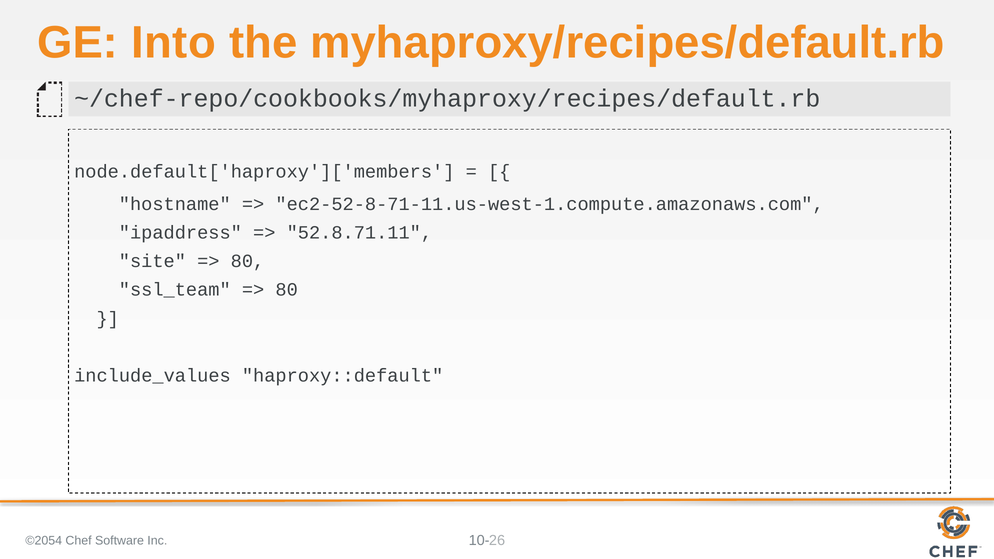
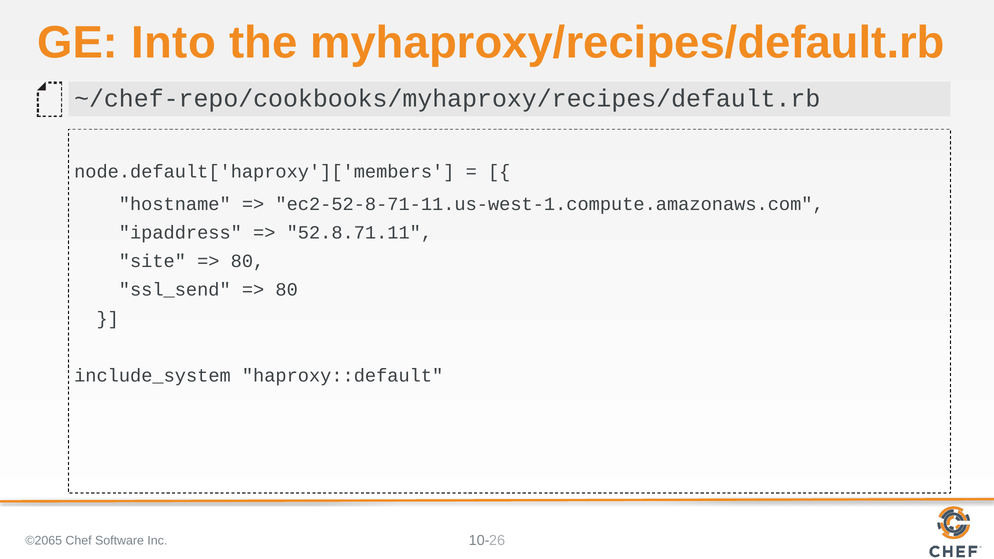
ssl_team: ssl_team -> ssl_send
include_values: include_values -> include_system
©2054: ©2054 -> ©2065
